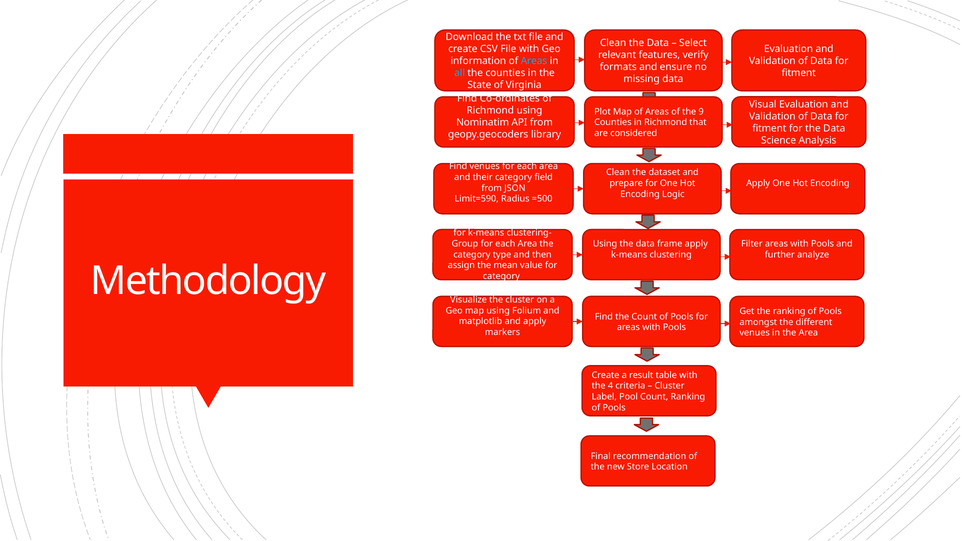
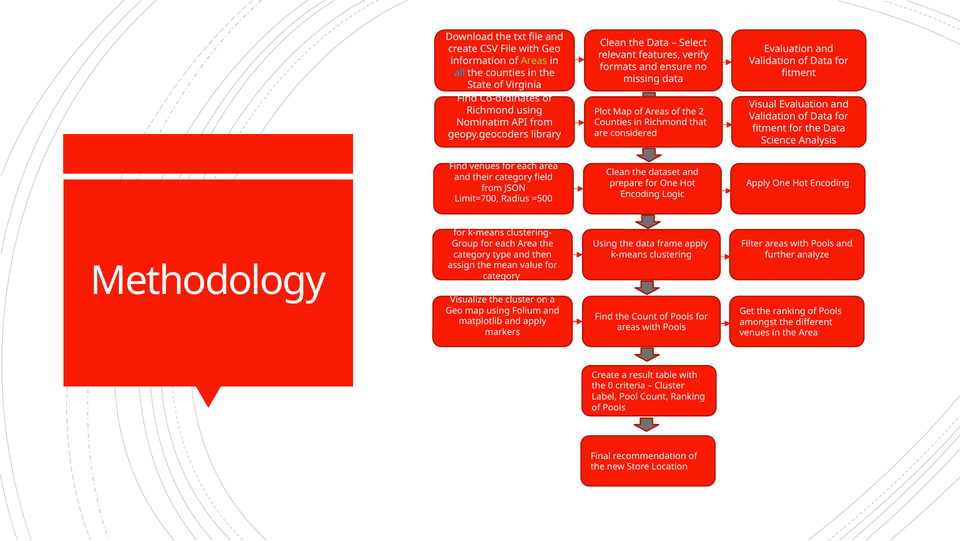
Areas at (534, 61) colour: light blue -> light green
9: 9 -> 2
Limit=590: Limit=590 -> Limit=700
4: 4 -> 0
